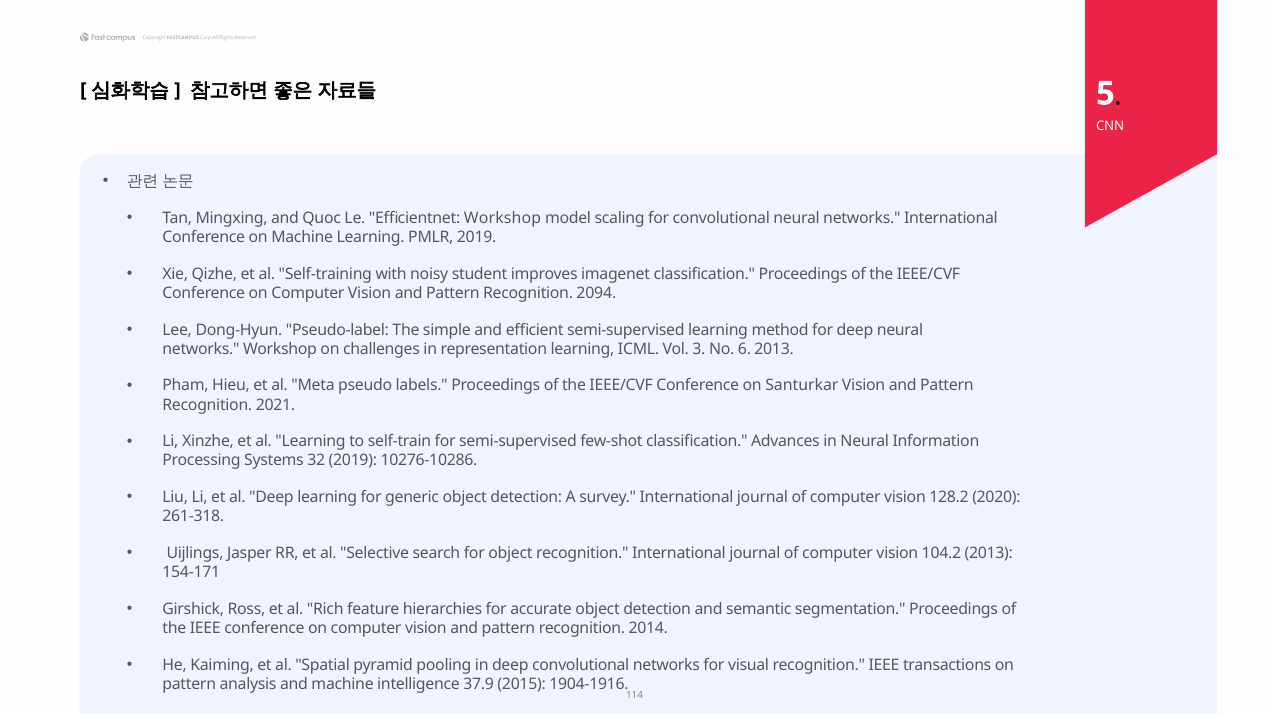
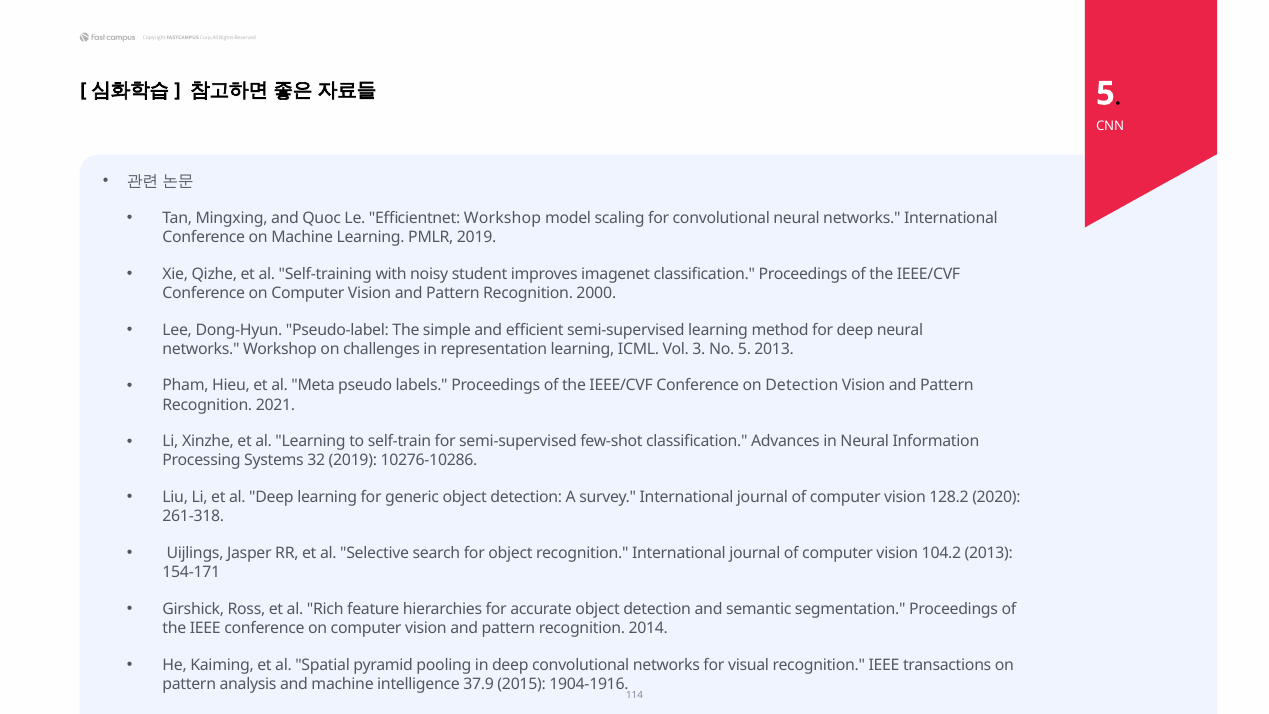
2094: 2094 -> 2000
No 6: 6 -> 5
on Santurkar: Santurkar -> Detection
